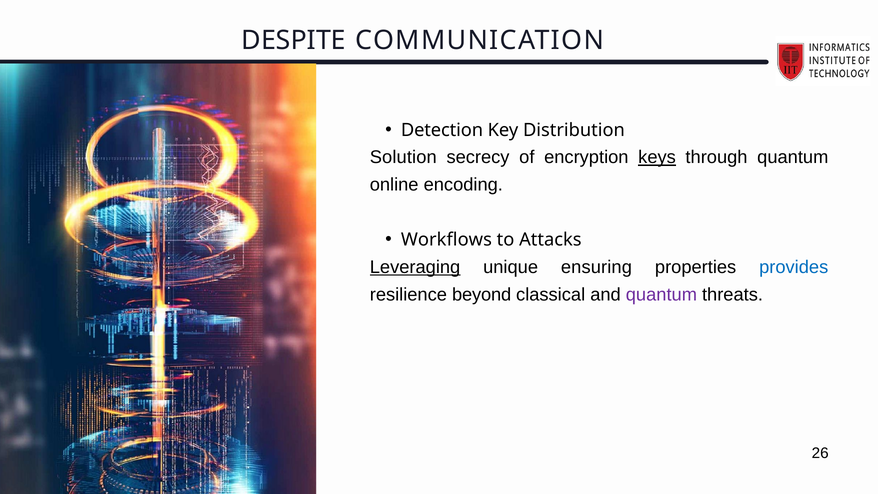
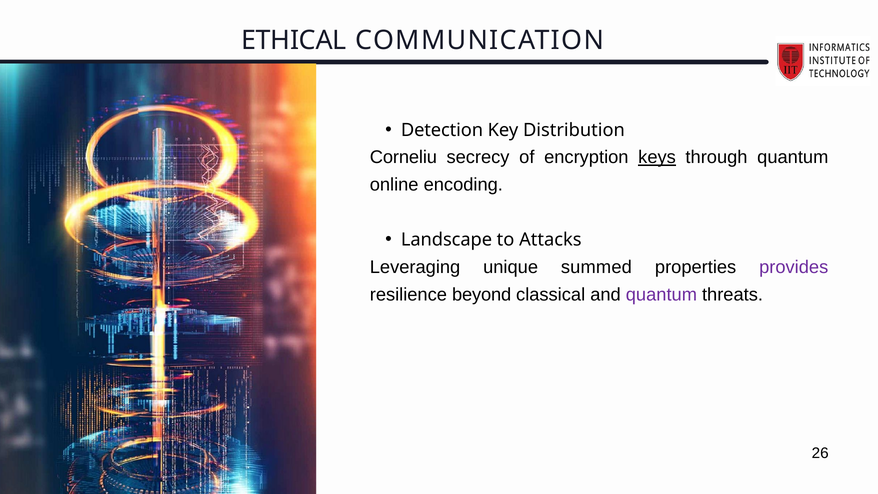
DESPITE: DESPITE -> ETHICAL
Solution: Solution -> Corneliu
Workflows: Workflows -> Landscape
Leveraging underline: present -> none
ensuring: ensuring -> summed
provides colour: blue -> purple
